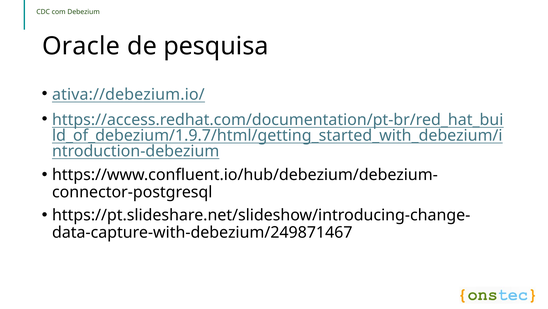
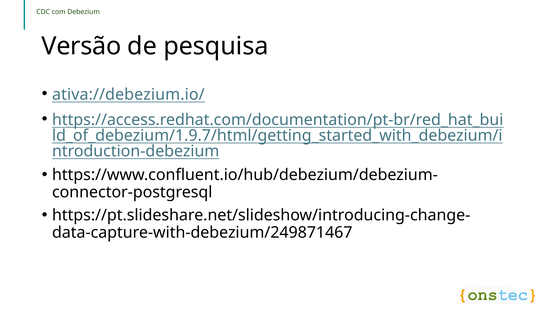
Oracle: Oracle -> Versão
